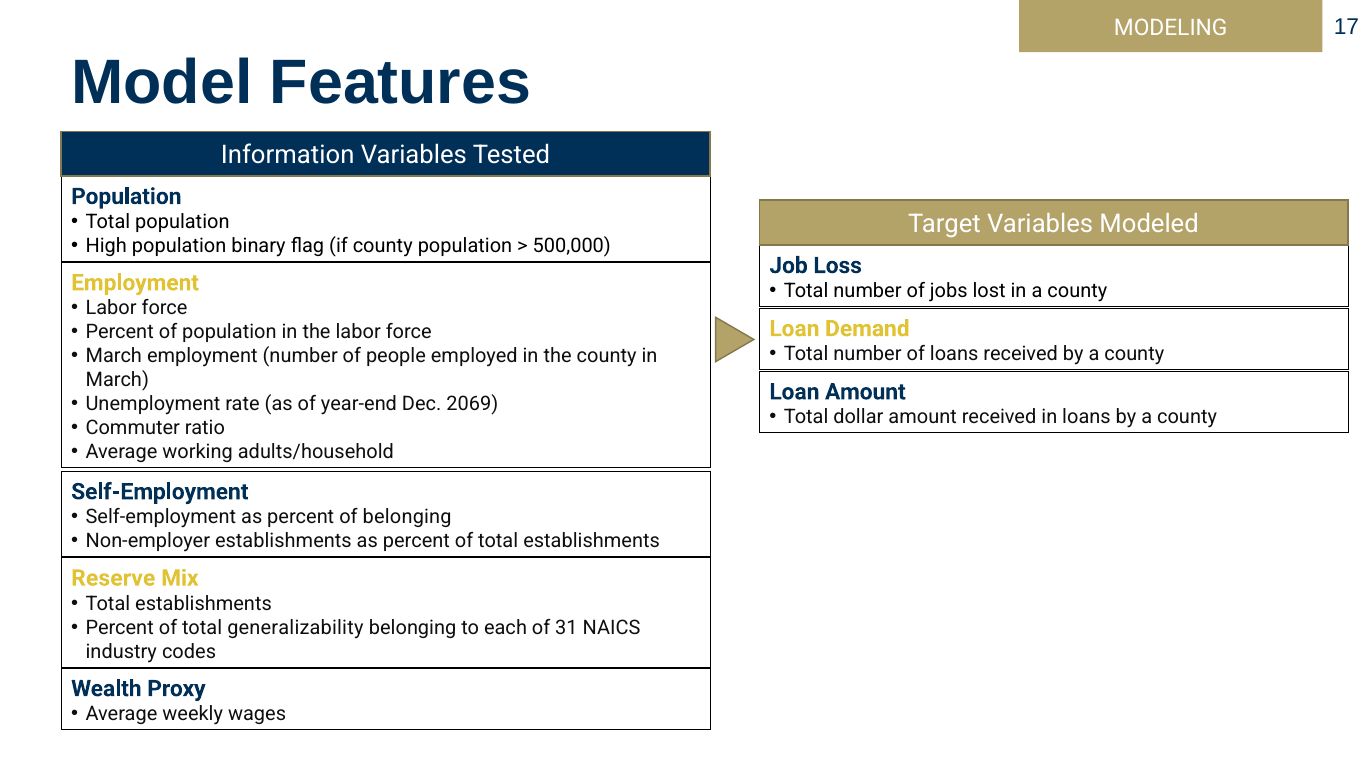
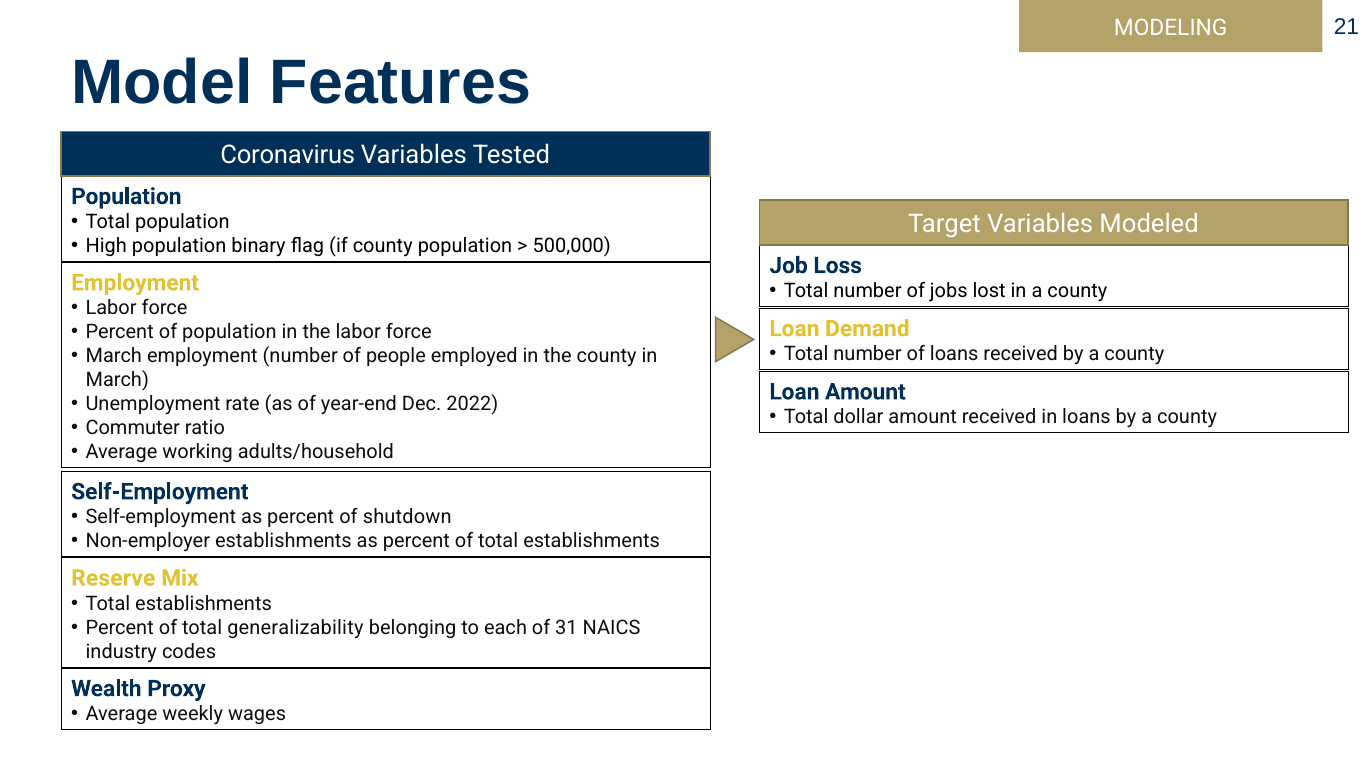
17: 17 -> 21
Information: Information -> Coronavirus
2069: 2069 -> 2022
of belonging: belonging -> shutdown
